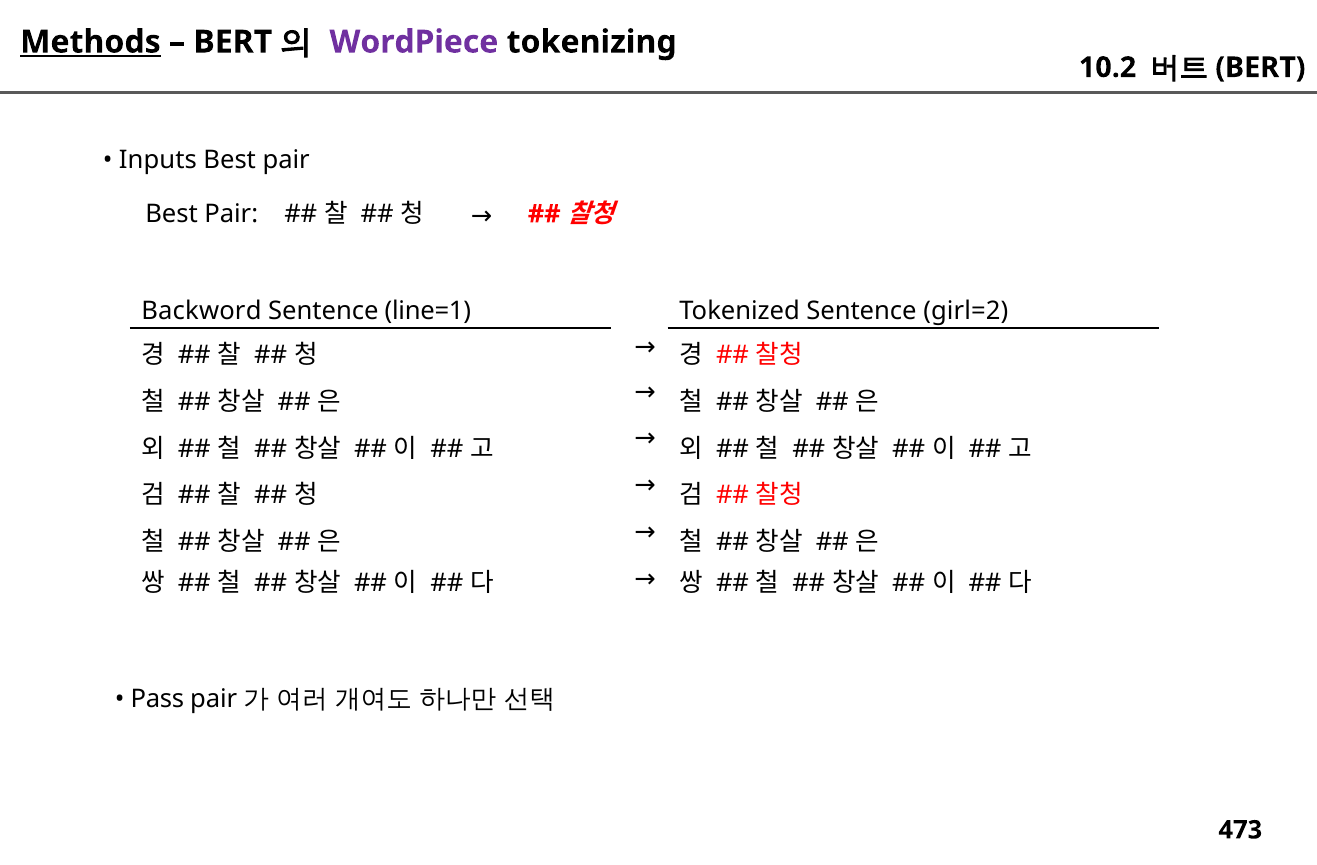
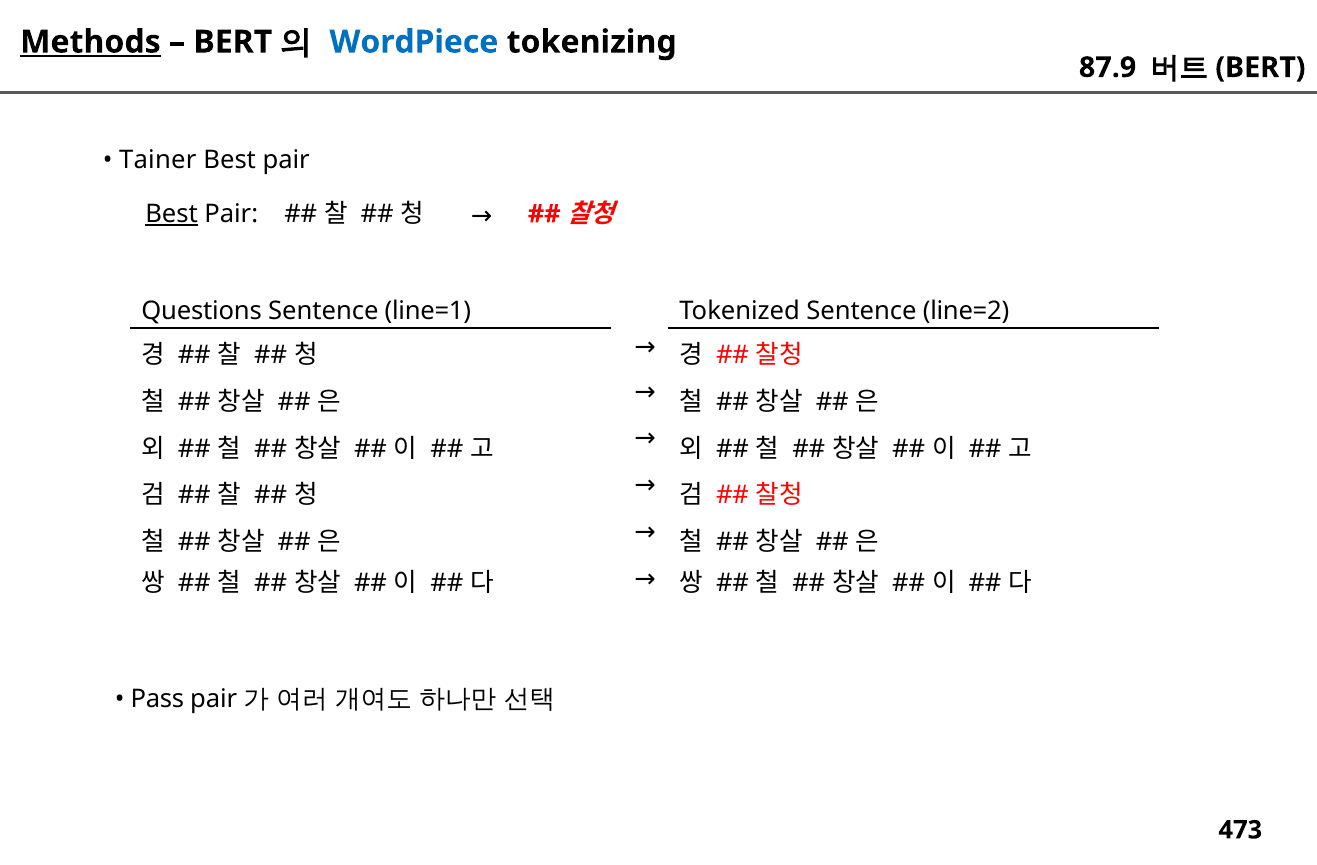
WordPiece colour: purple -> blue
10.2: 10.2 -> 87.9
Inputs: Inputs -> Tainer
Best at (172, 214) underline: none -> present
Backword: Backword -> Questions
girl=2: girl=2 -> line=2
